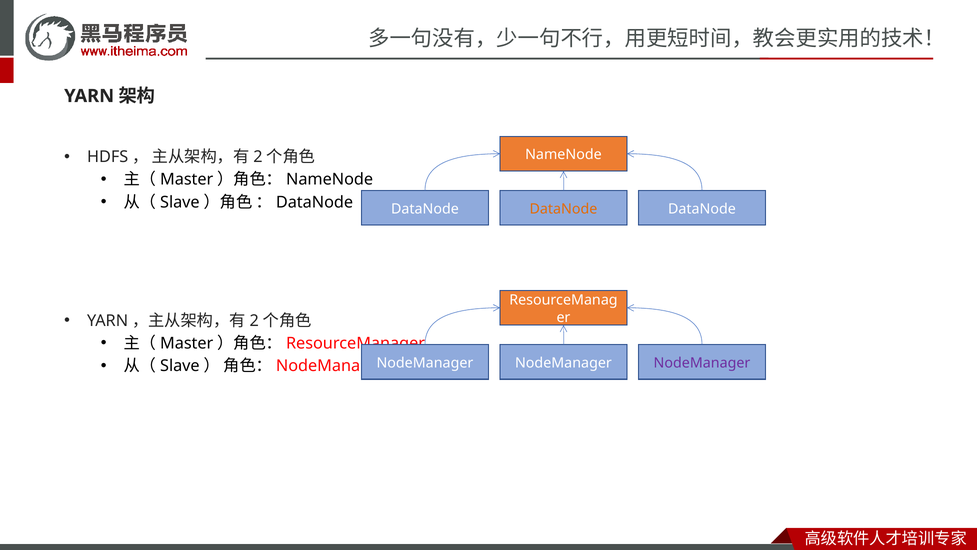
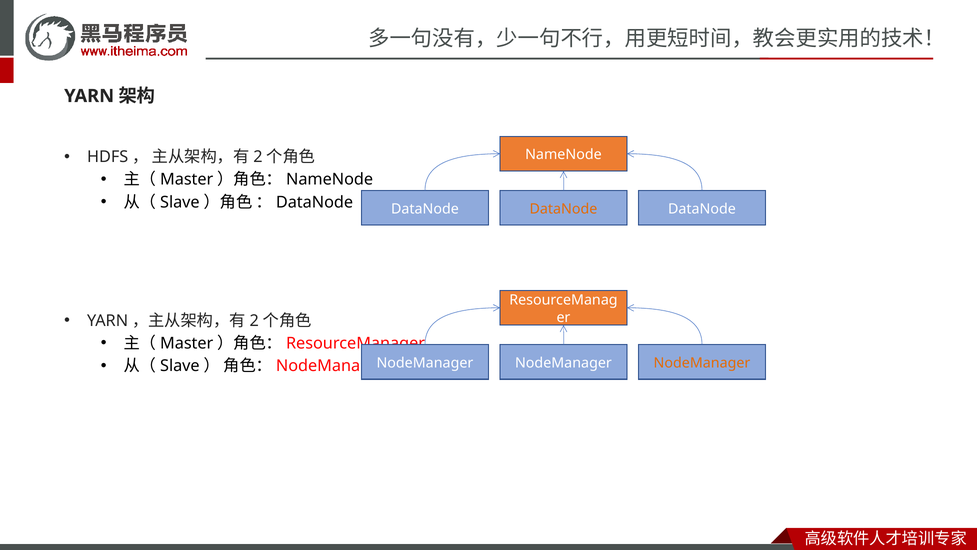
NodeManager at (702, 363) colour: purple -> orange
